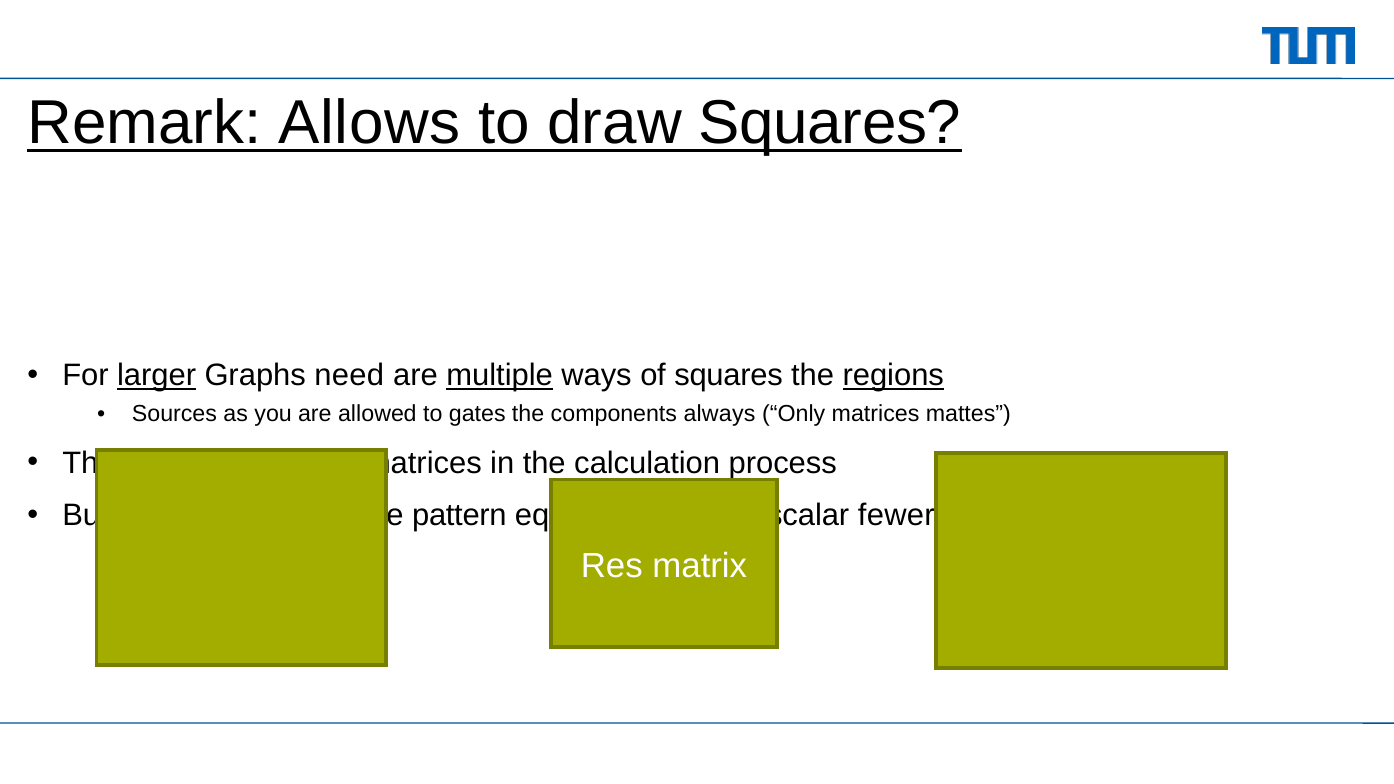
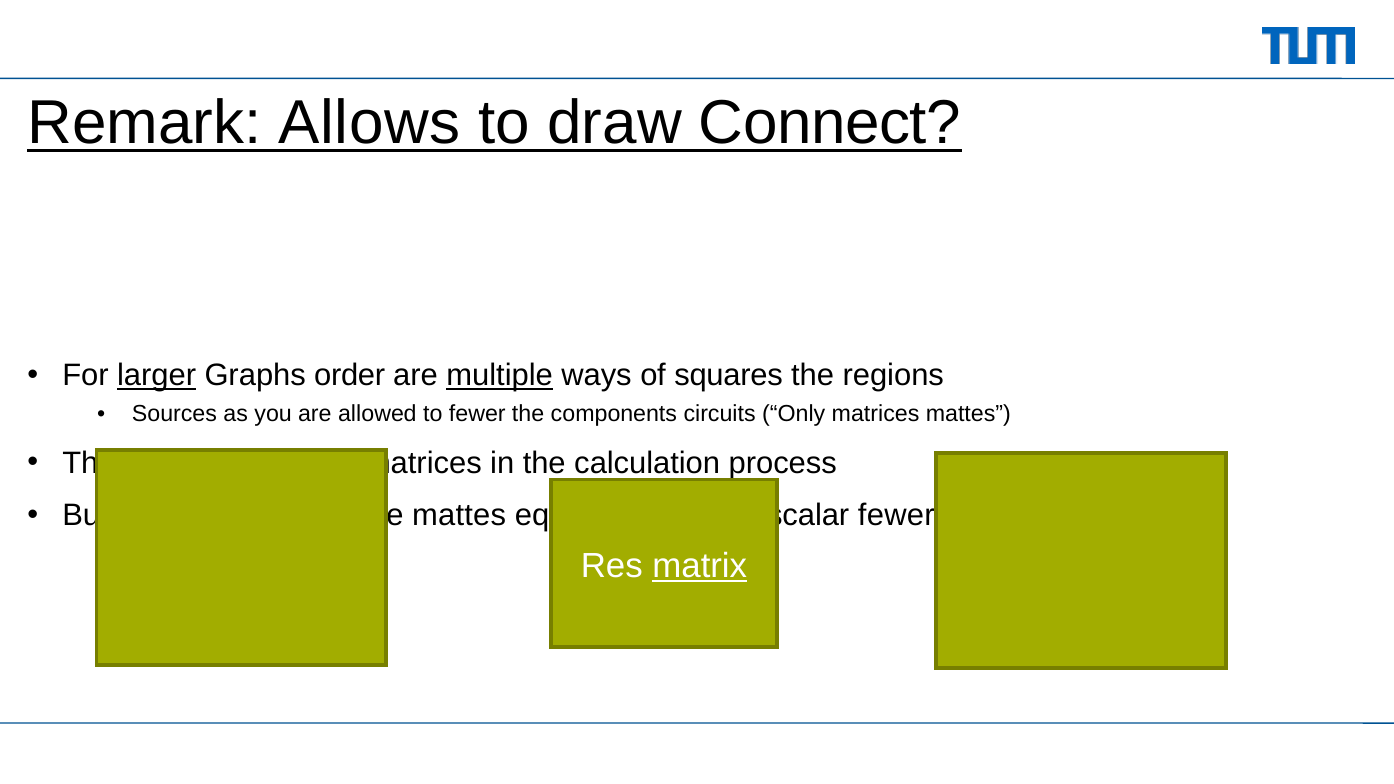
draw Squares: Squares -> Connect
need: need -> order
regions underline: present -> none
to gates: gates -> fewer
always: always -> circuits
pattern at (459, 516): pattern -> mattes
matrix underline: none -> present
